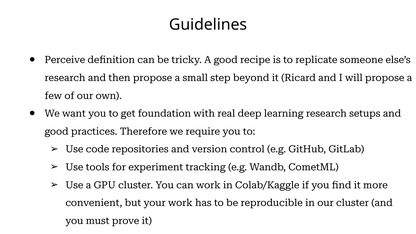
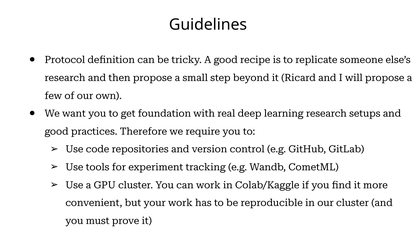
Perceive: Perceive -> Protocol
